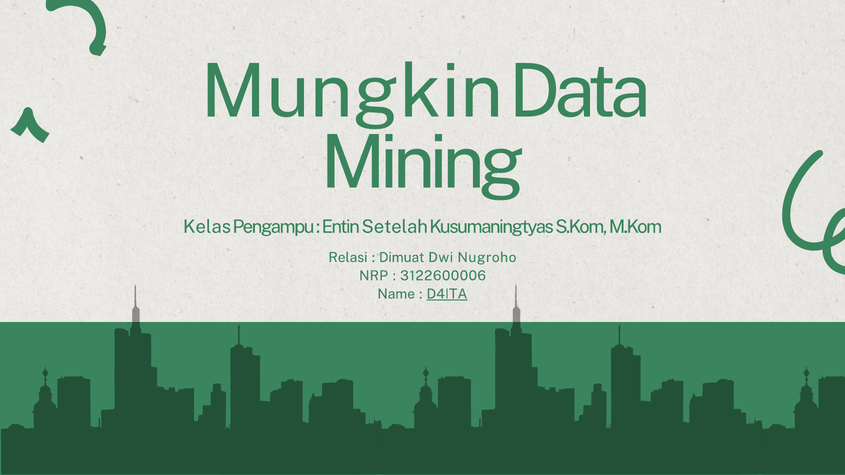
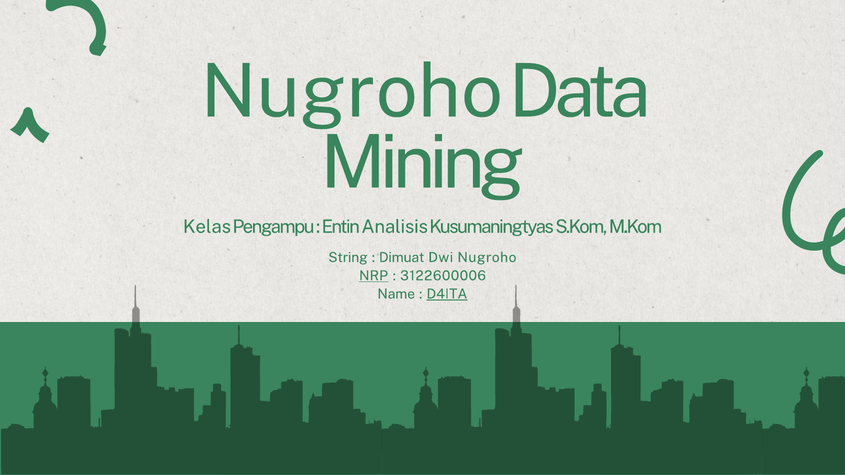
Mungkin at (352, 92): Mungkin -> Nugroho
Setelah: Setelah -> Analisis
Relasi: Relasi -> String
NRP underline: none -> present
